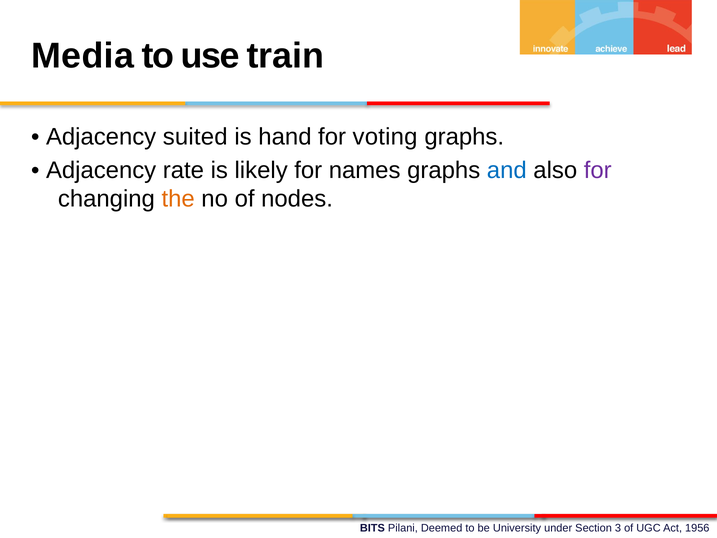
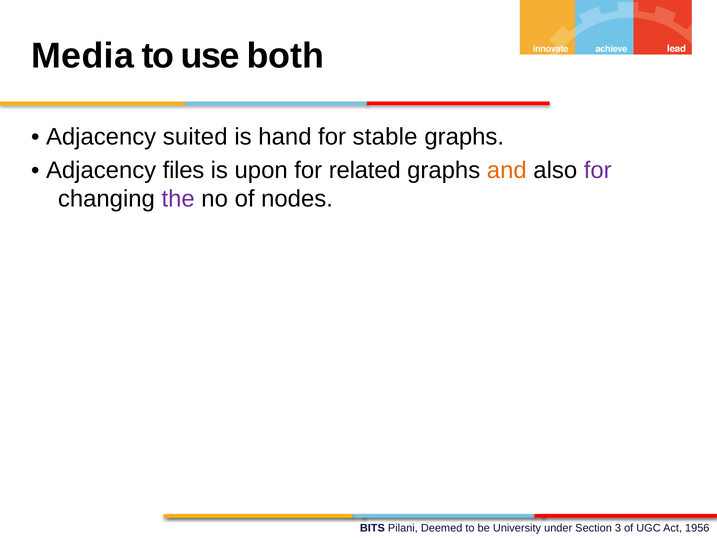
train: train -> both
voting: voting -> stable
rate: rate -> files
likely: likely -> upon
names: names -> related
and colour: blue -> orange
the colour: orange -> purple
